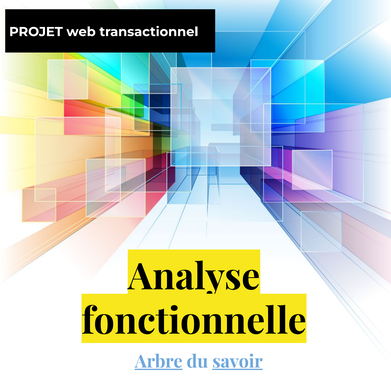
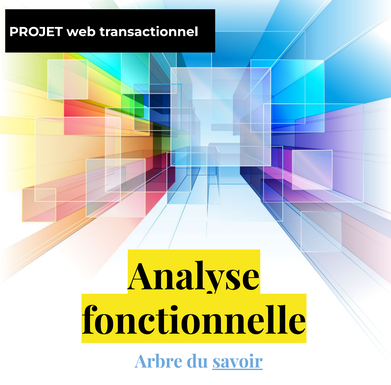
Arbre underline: present -> none
